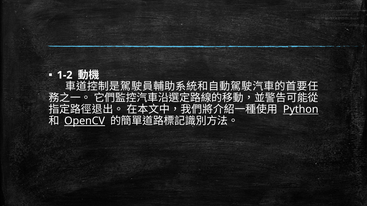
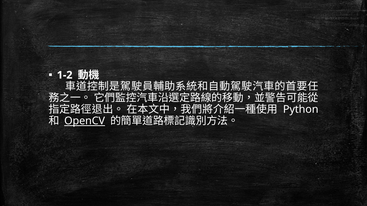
Python underline: present -> none
